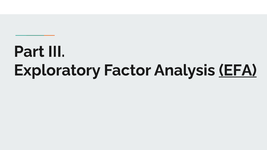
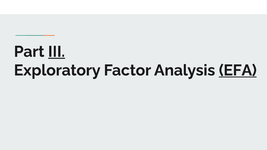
III underline: none -> present
